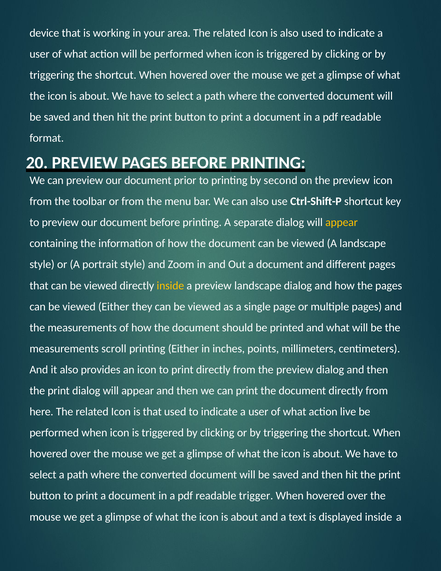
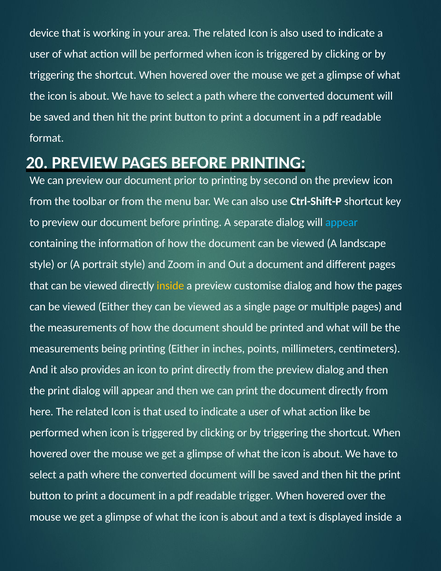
appear at (342, 222) colour: yellow -> light blue
preview landscape: landscape -> customise
scroll: scroll -> being
live: live -> like
